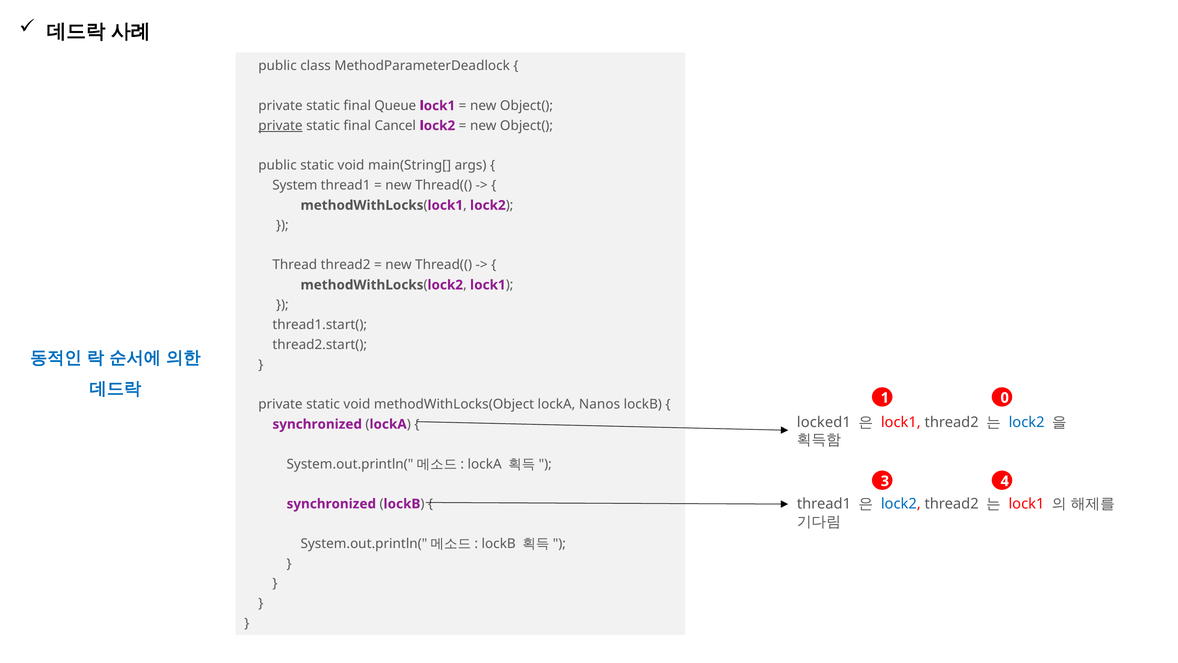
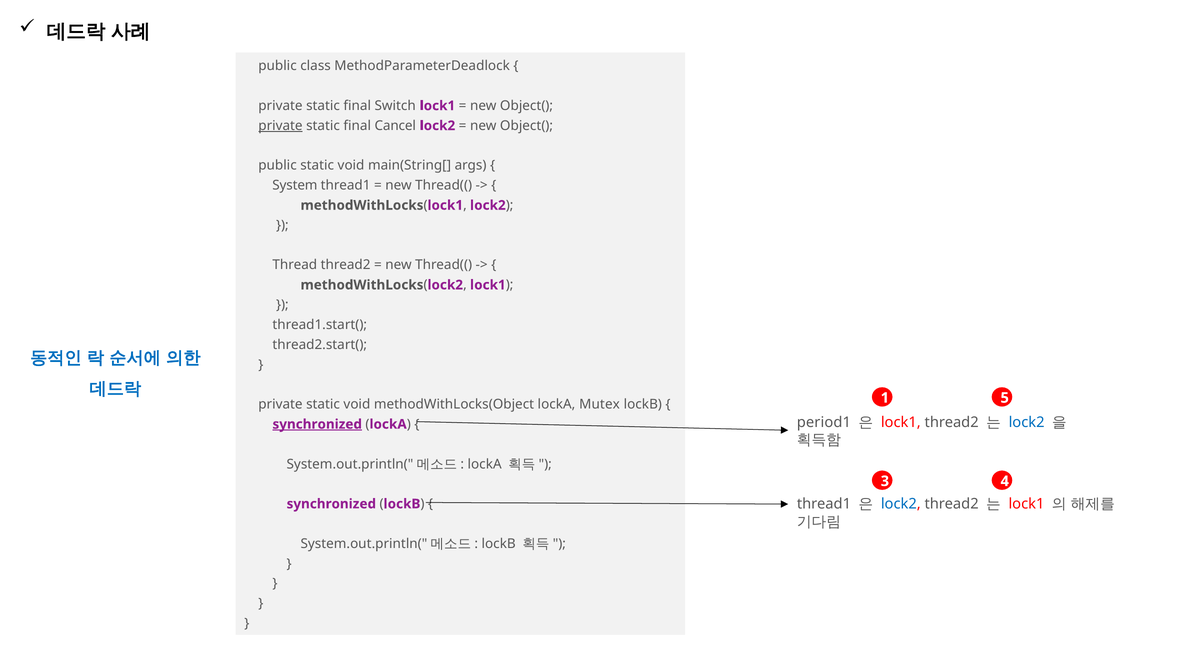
Queue: Queue -> Switch
0: 0 -> 5
Nanos: Nanos -> Mutex
locked1: locked1 -> period1
synchronized at (317, 424) underline: none -> present
